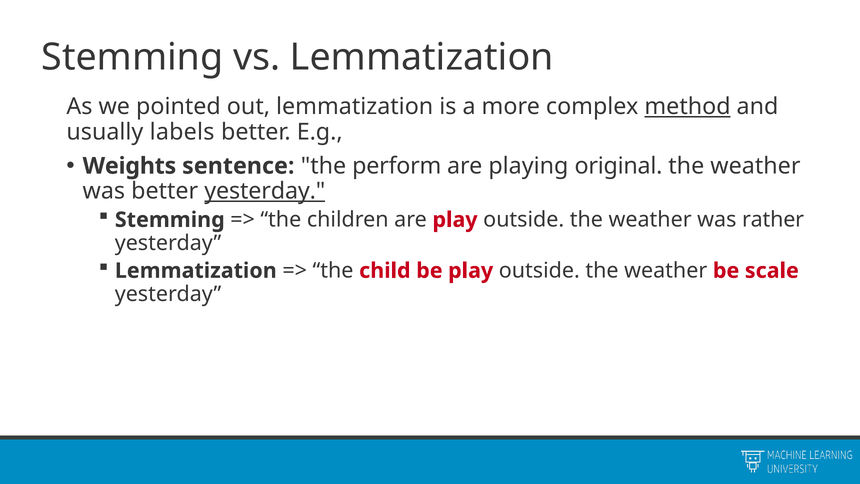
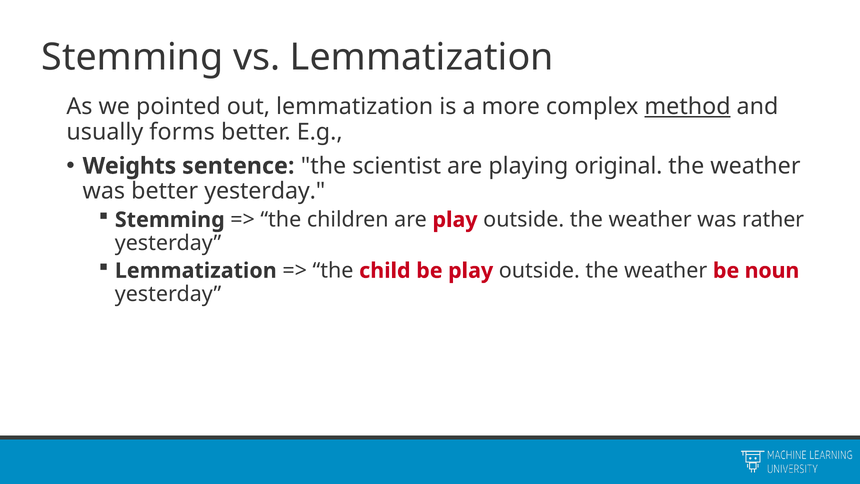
labels: labels -> forms
perform: perform -> scientist
yesterday at (265, 191) underline: present -> none
scale: scale -> noun
